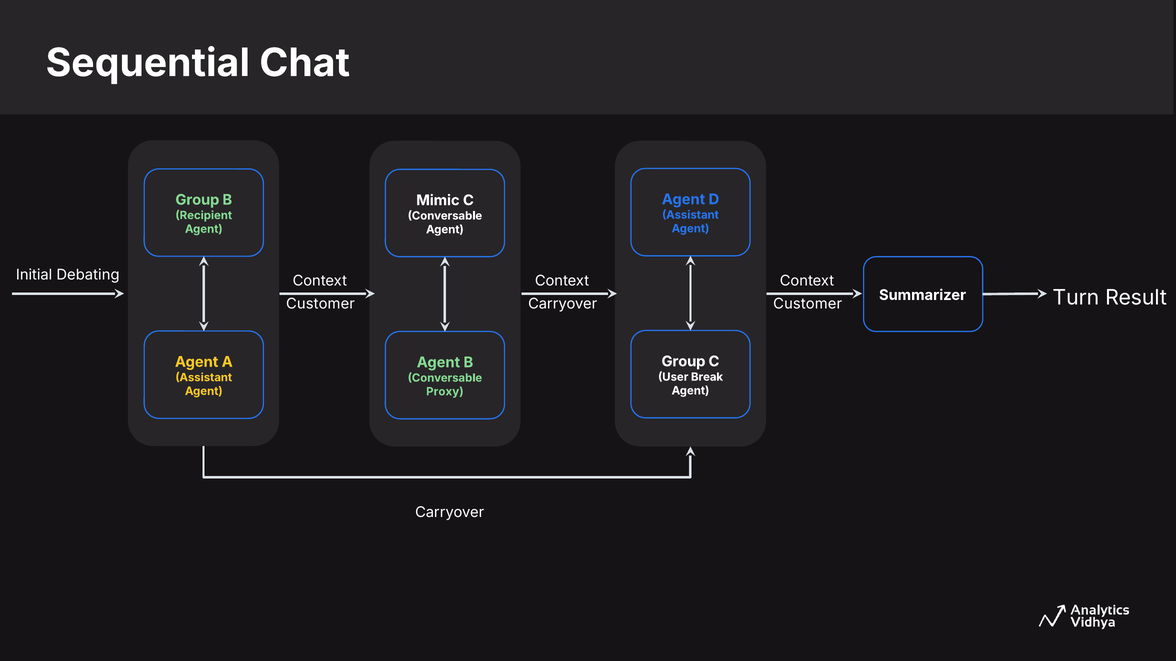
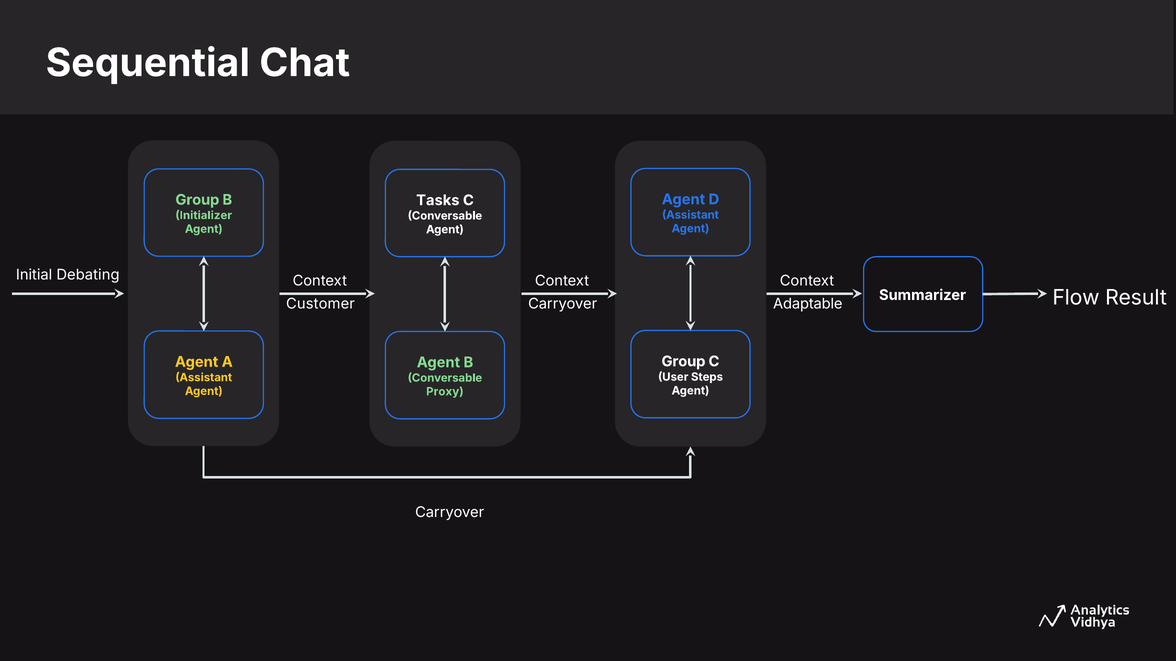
Mimic: Mimic -> Tasks
Recipient: Recipient -> Initializer
Turn: Turn -> Flow
Customer at (808, 304): Customer -> Adaptable
Break: Break -> Steps
